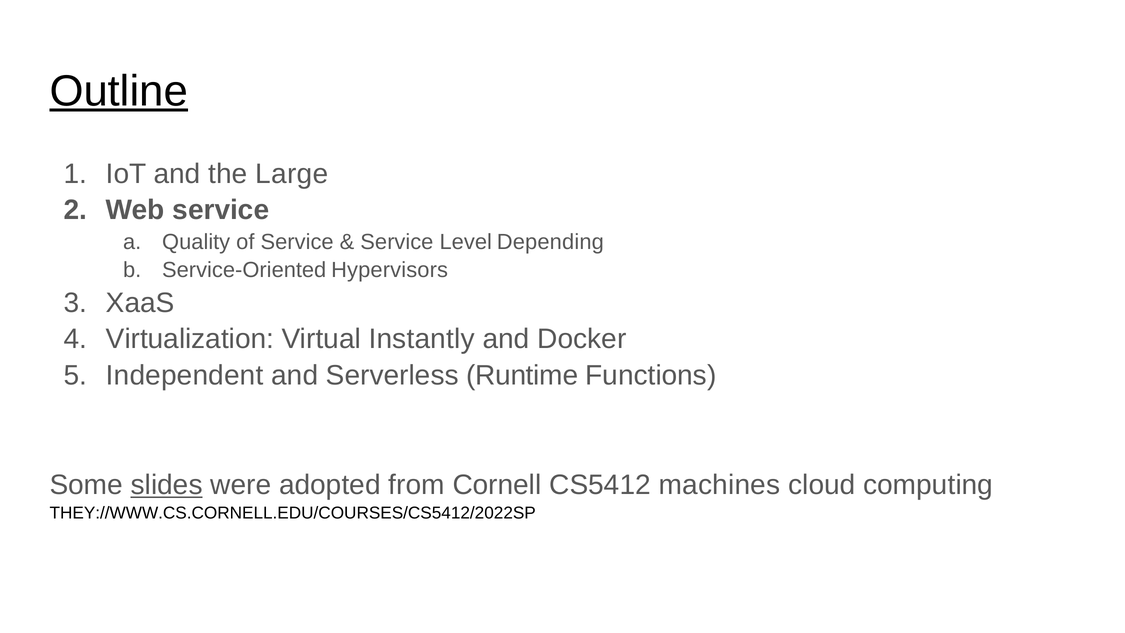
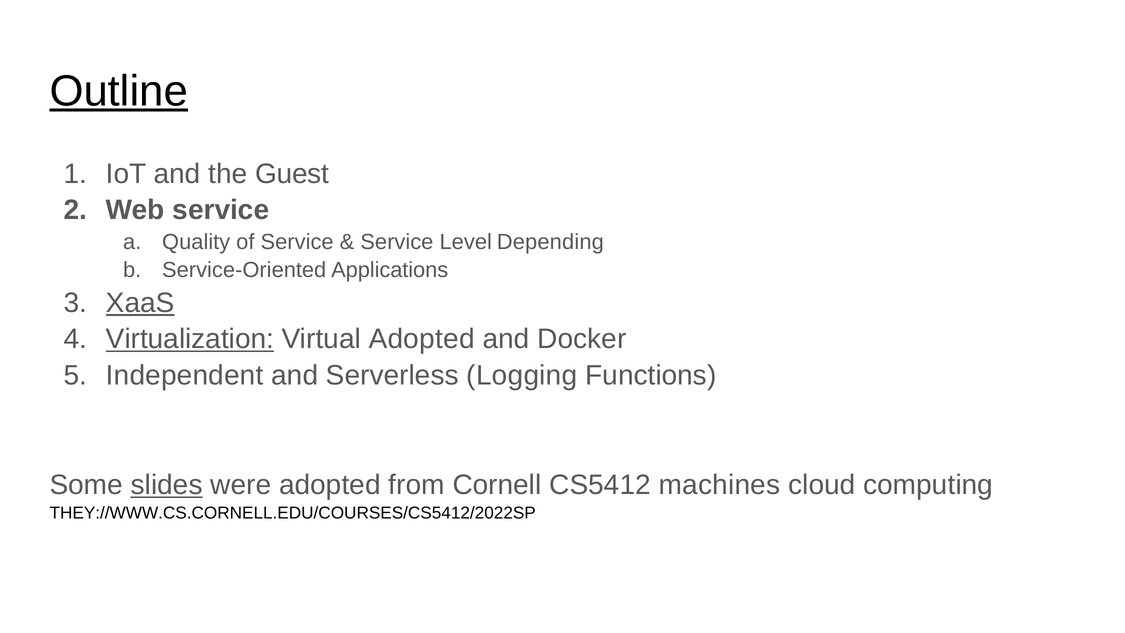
Large: Large -> Guest
Hypervisors: Hypervisors -> Applications
XaaS underline: none -> present
Virtualization underline: none -> present
Virtual Instantly: Instantly -> Adopted
Runtime: Runtime -> Logging
